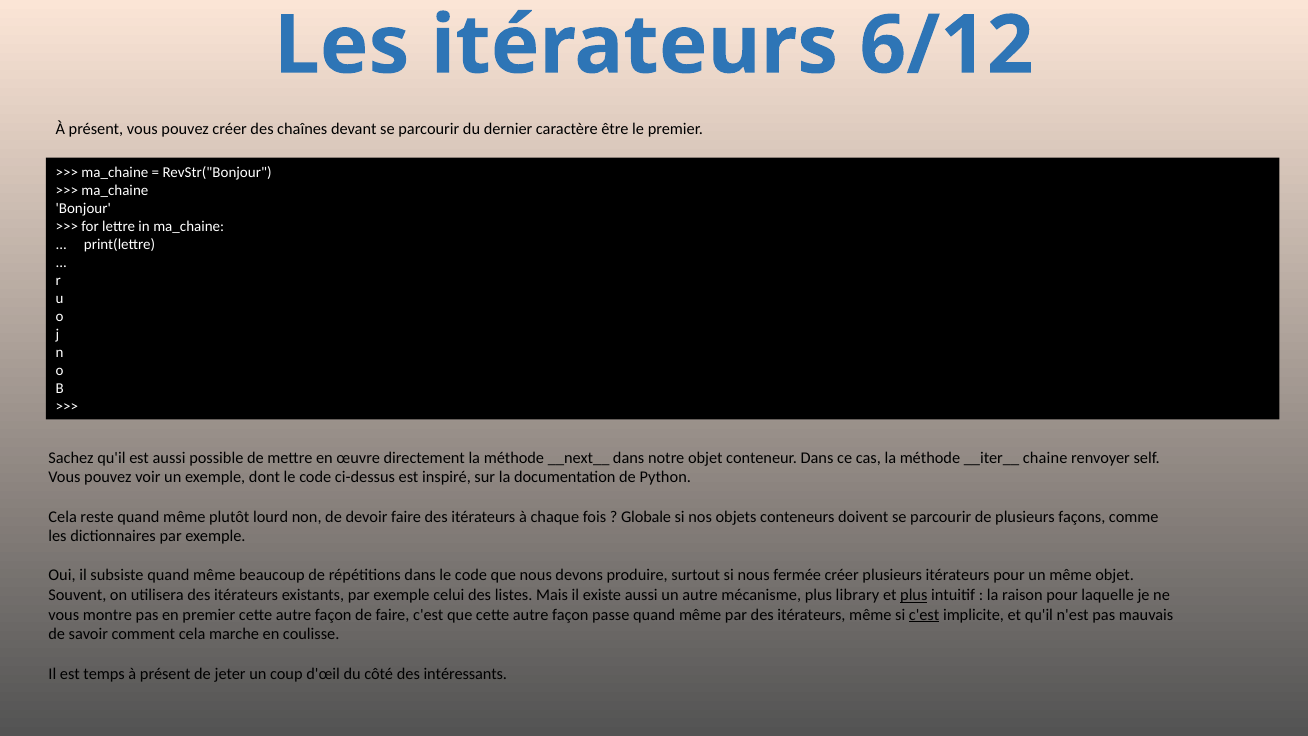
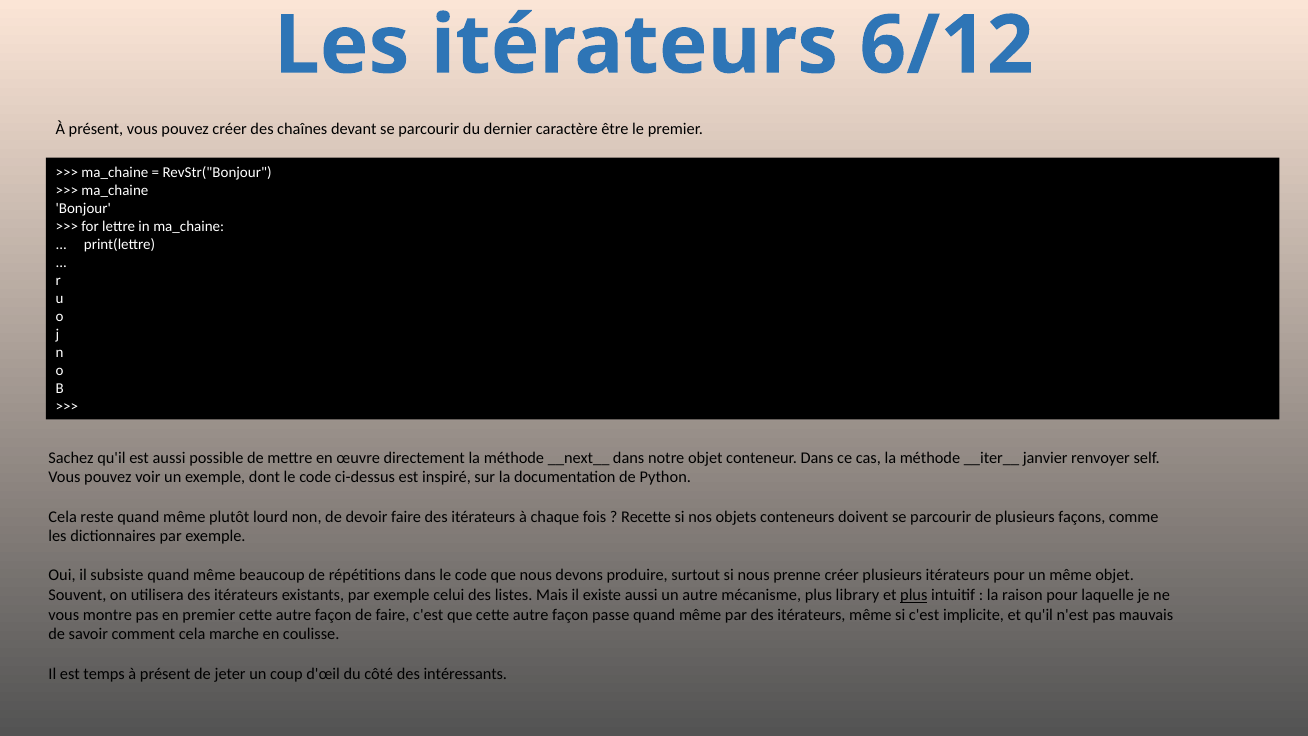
chaine: chaine -> janvier
Globale: Globale -> Recette
fermée: fermée -> prenne
c'est at (924, 615) underline: present -> none
